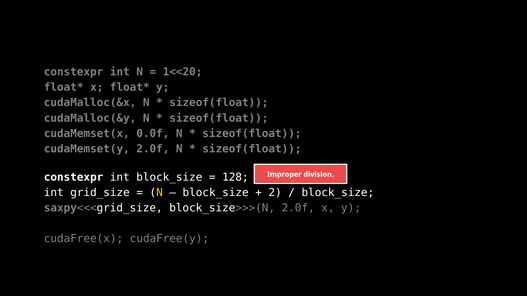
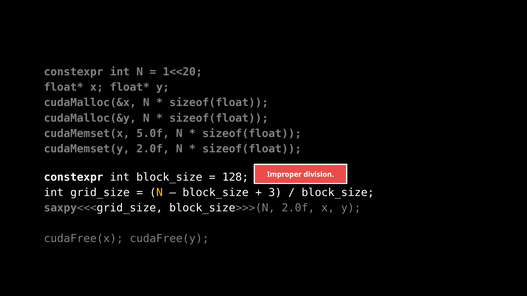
0.0f: 0.0f -> 5.0f
2: 2 -> 3
